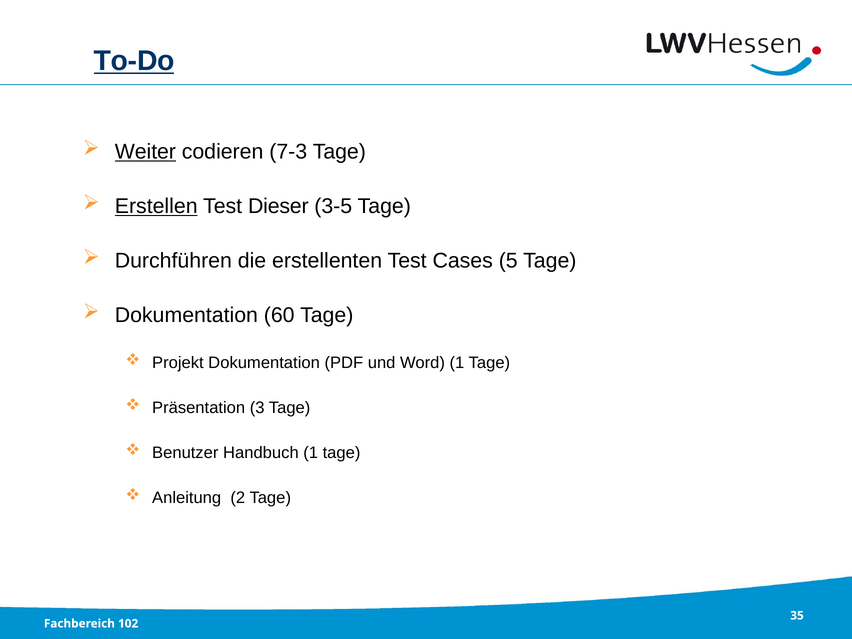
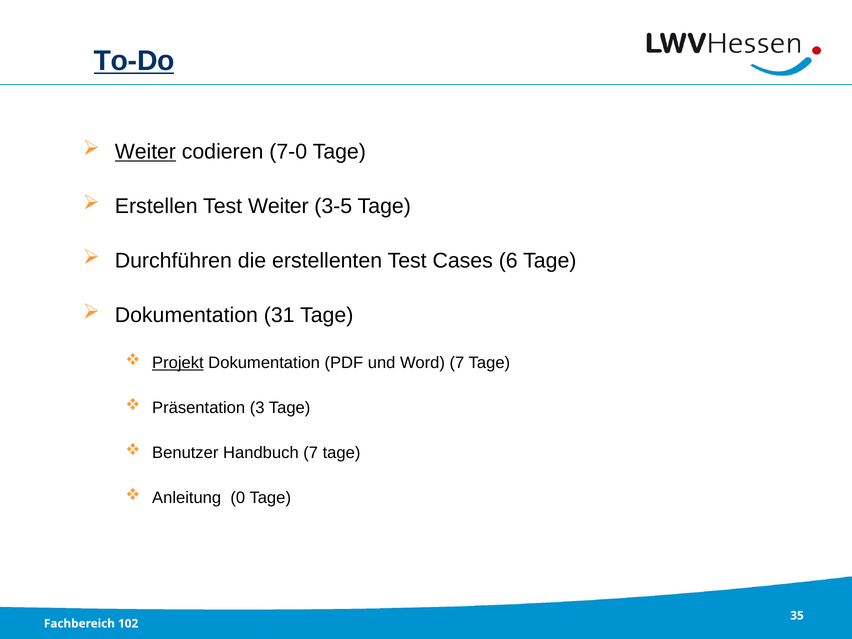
7-3: 7-3 -> 7-0
Erstellen underline: present -> none
Test Dieser: Dieser -> Weiter
5: 5 -> 6
60: 60 -> 31
Projekt at (178, 363) underline: none -> present
Word 1: 1 -> 7
Handbuch 1: 1 -> 7
2: 2 -> 0
